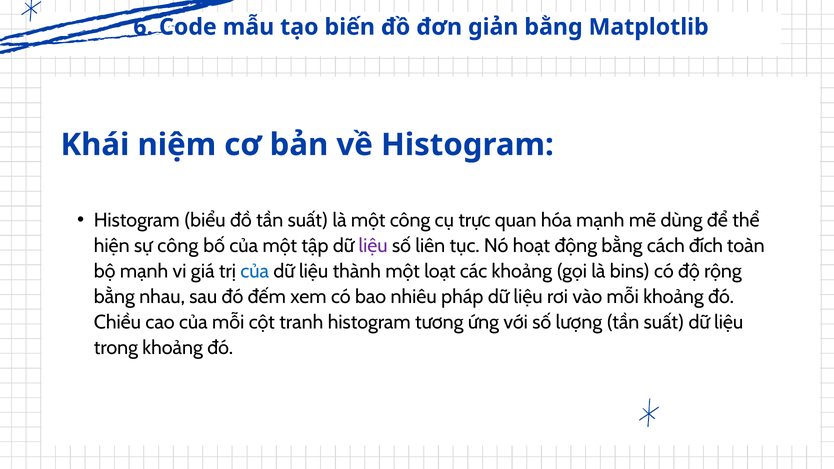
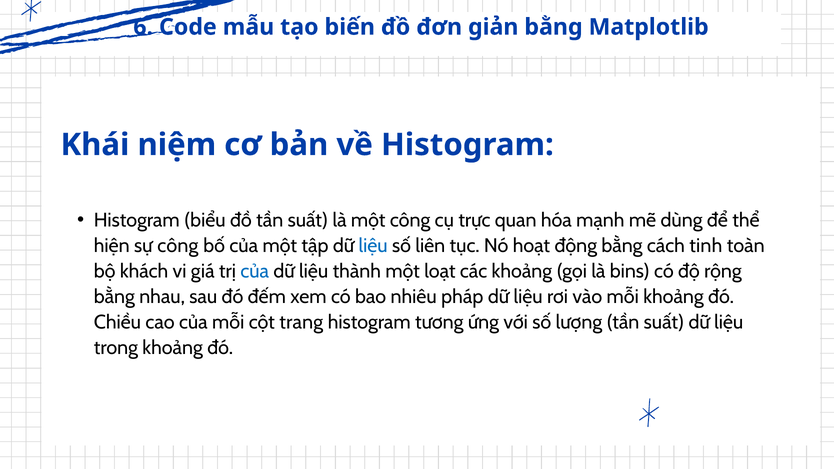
liệu at (373, 246) colour: purple -> blue
đích: đích -> tinh
bộ mạnh: mạnh -> khách
tranh: tranh -> trang
